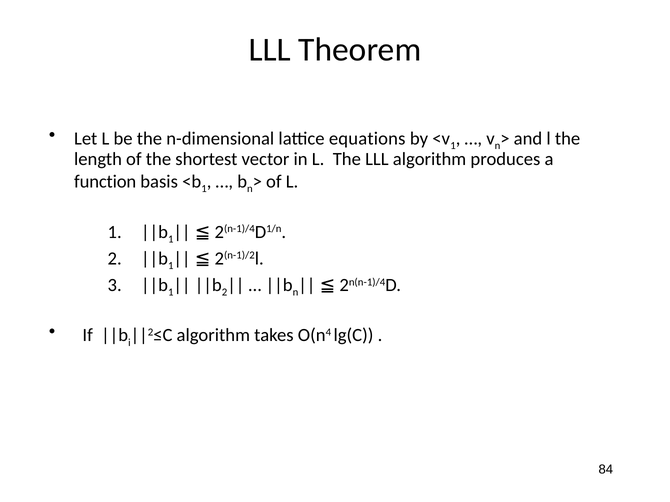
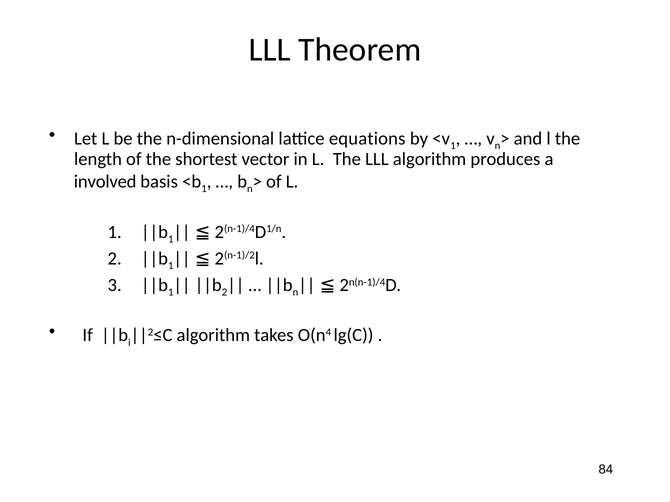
function: function -> involved
